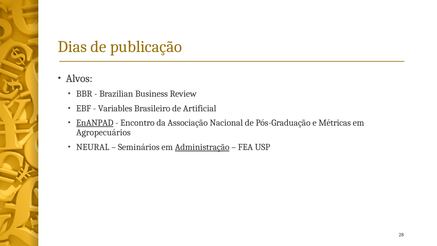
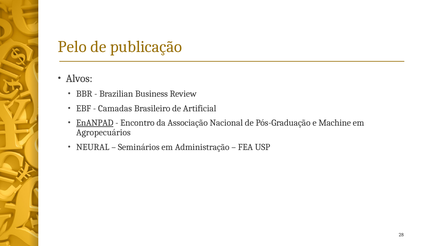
Dias: Dias -> Pelo
Variables: Variables -> Camadas
Métricas: Métricas -> Machine
Administração underline: present -> none
